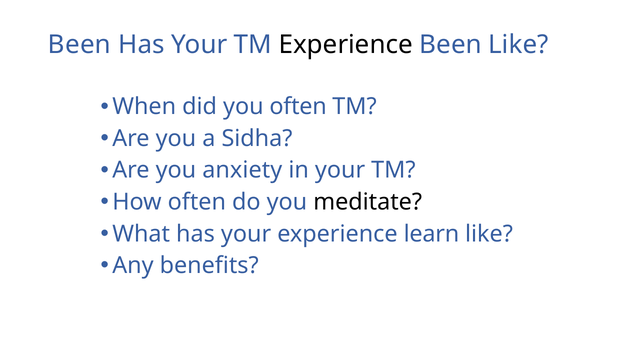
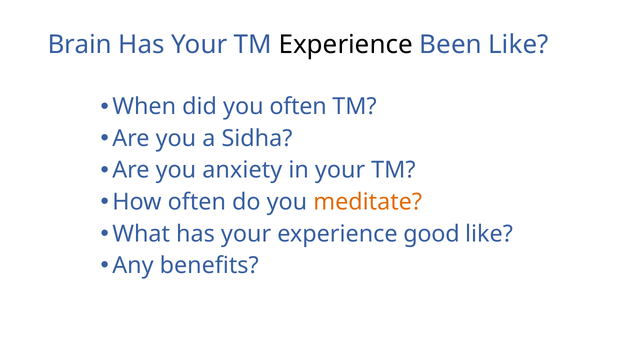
Been at (80, 45): Been -> Brain
meditate colour: black -> orange
learn: learn -> good
